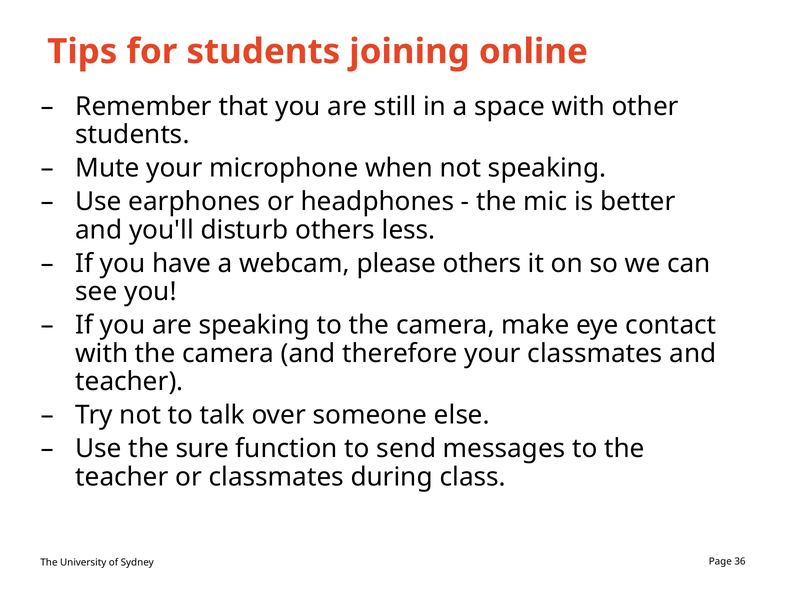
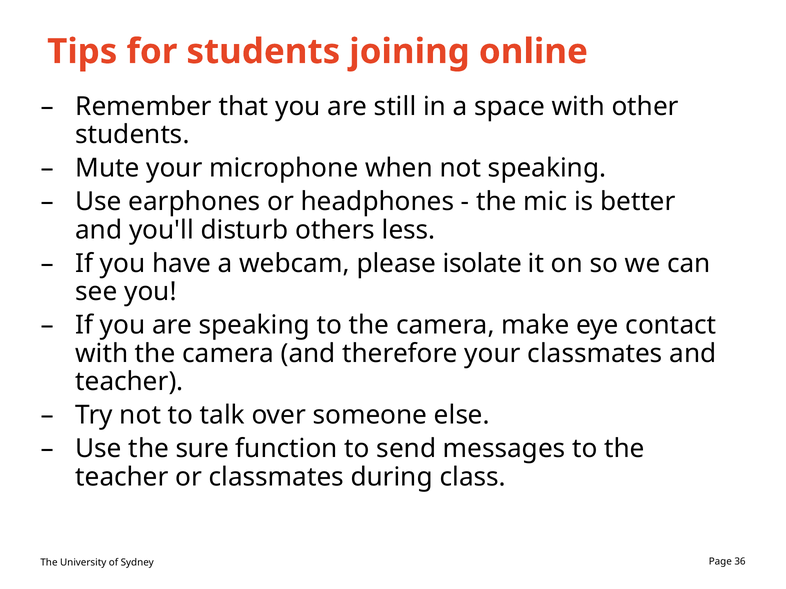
please others: others -> isolate
